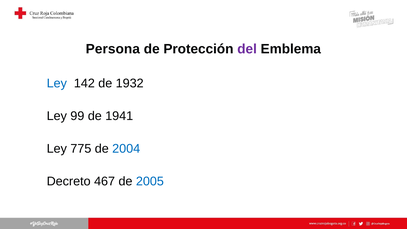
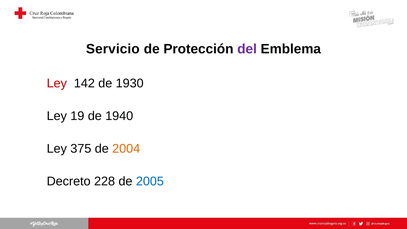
Persona: Persona -> Servicio
Ley at (57, 83) colour: blue -> red
1932: 1932 -> 1930
99: 99 -> 19
1941: 1941 -> 1940
775: 775 -> 375
2004 colour: blue -> orange
467: 467 -> 228
